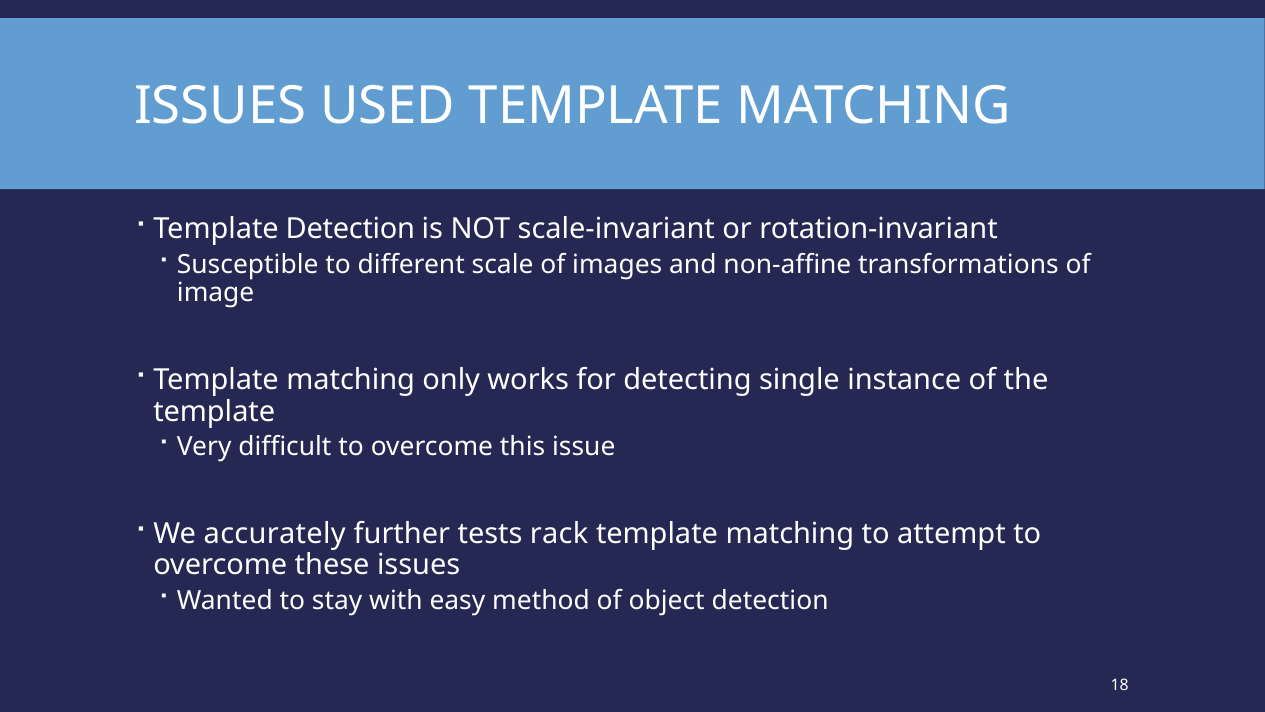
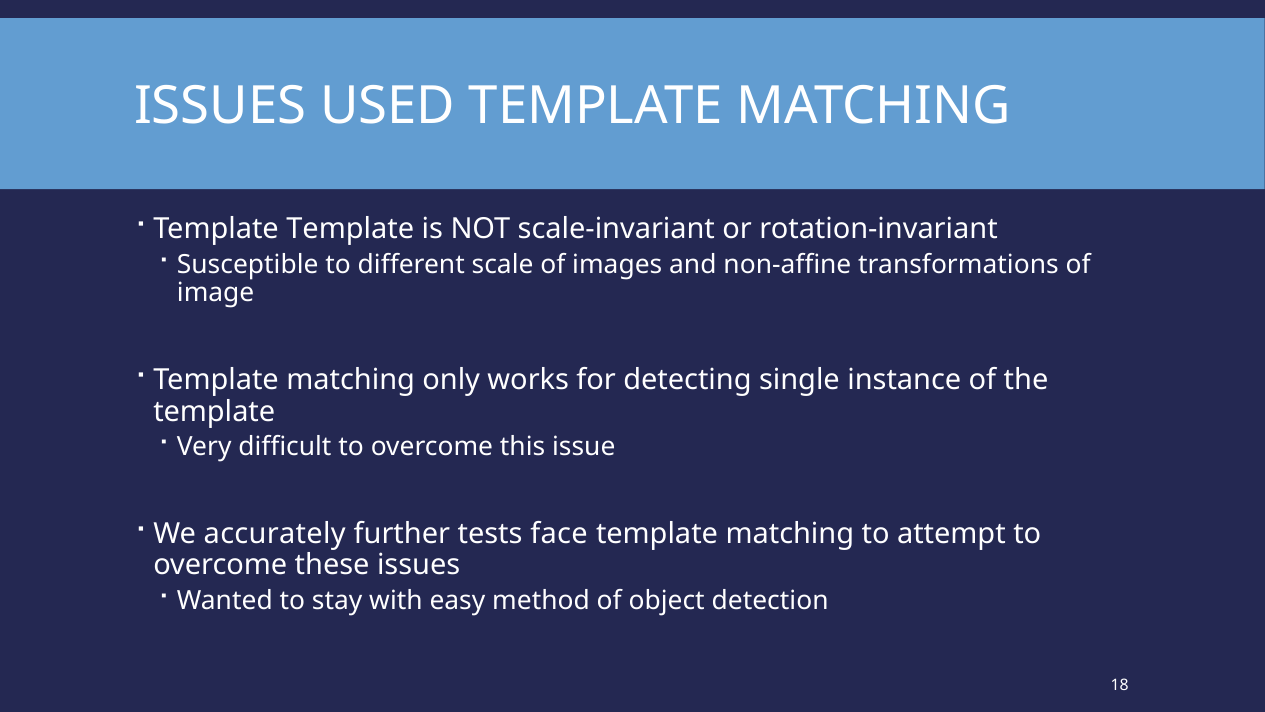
Template Detection: Detection -> Template
rack: rack -> face
